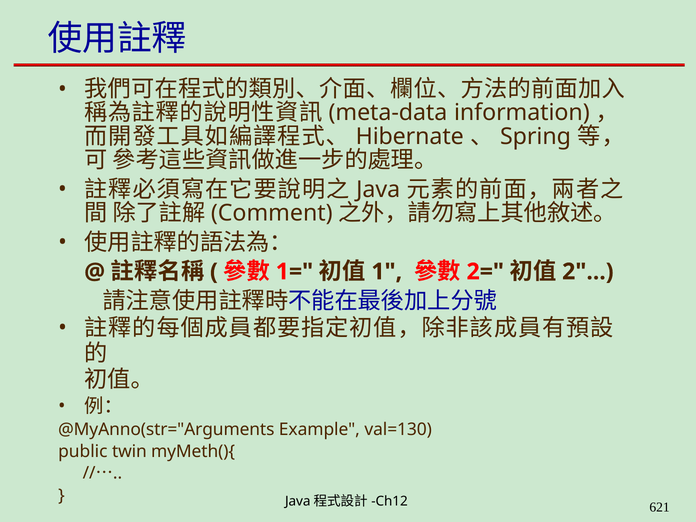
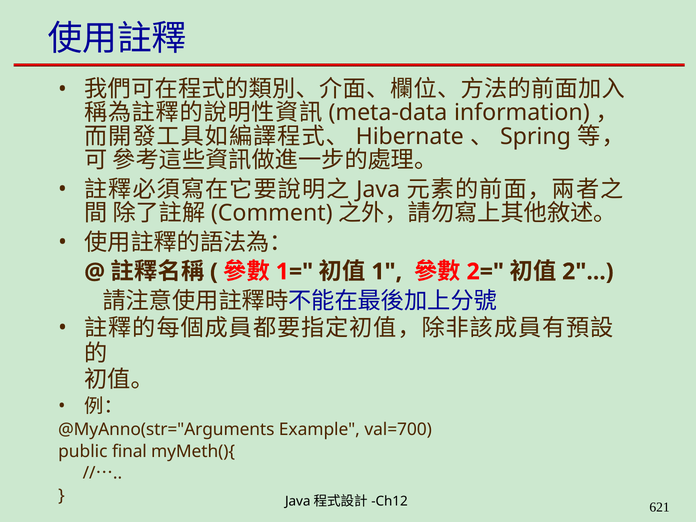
val=130: val=130 -> val=700
twin: twin -> final
